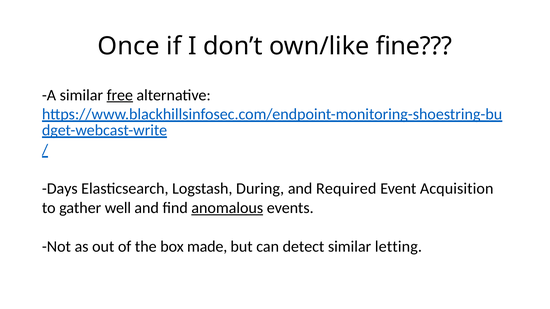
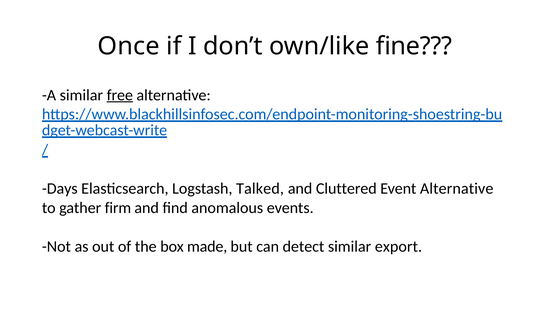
During: During -> Talked
Required: Required -> Cluttered
Event Acquisition: Acquisition -> Alternative
well: well -> firm
anomalous underline: present -> none
letting: letting -> export
